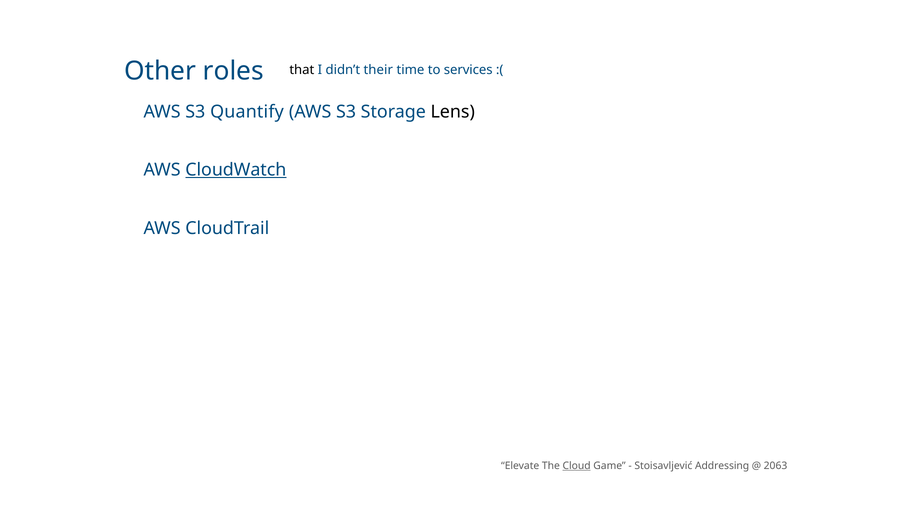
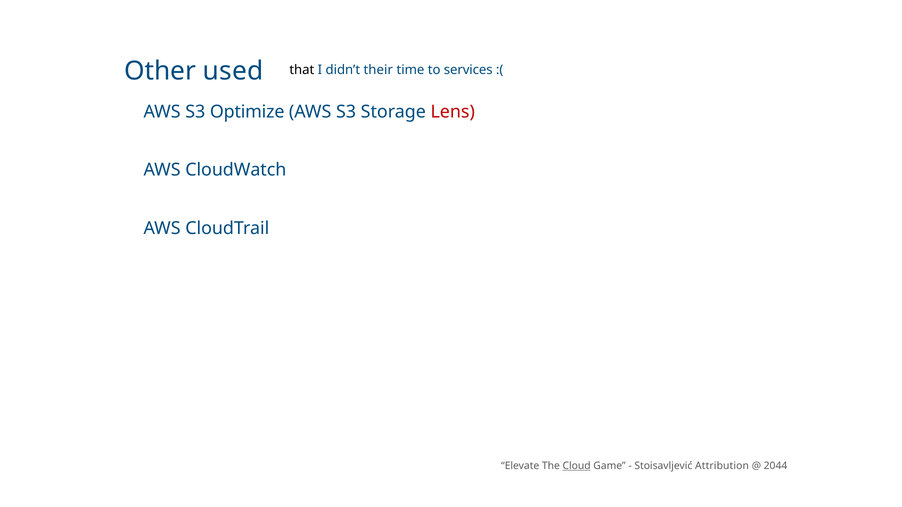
roles: roles -> used
Quantify: Quantify -> Optimize
Lens colour: black -> red
CloudWatch underline: present -> none
Addressing: Addressing -> Attribution
2063: 2063 -> 2044
